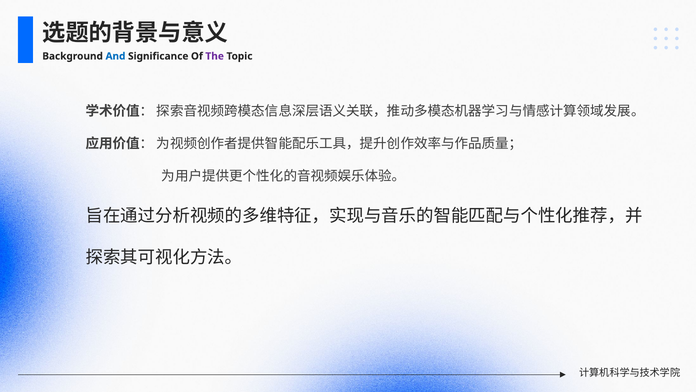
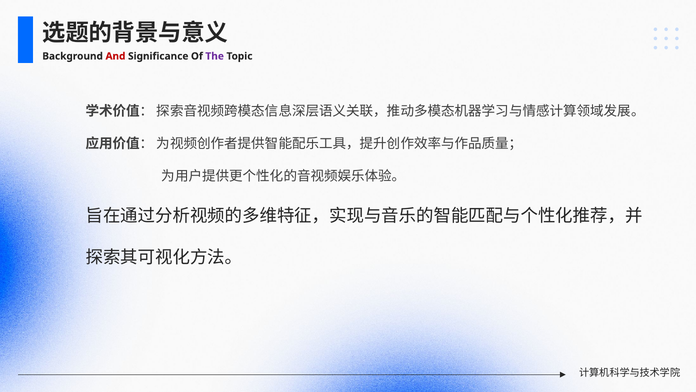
And colour: blue -> red
